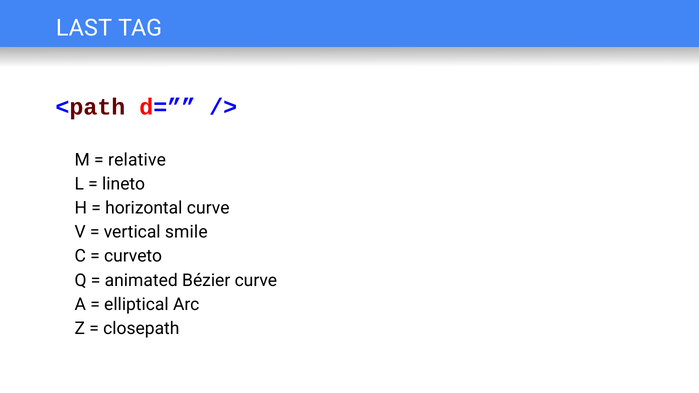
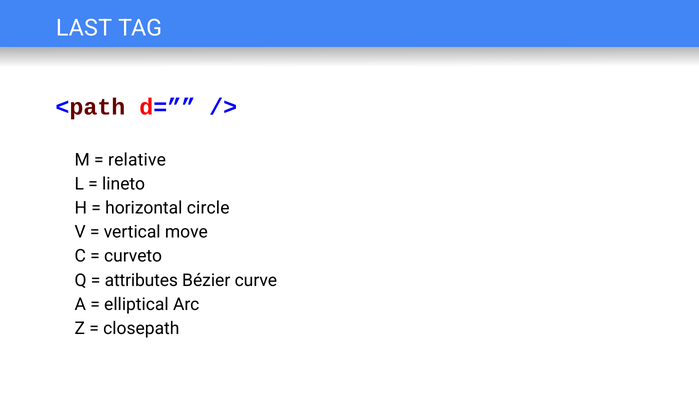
horizontal curve: curve -> circle
smile: smile -> move
animated: animated -> attributes
